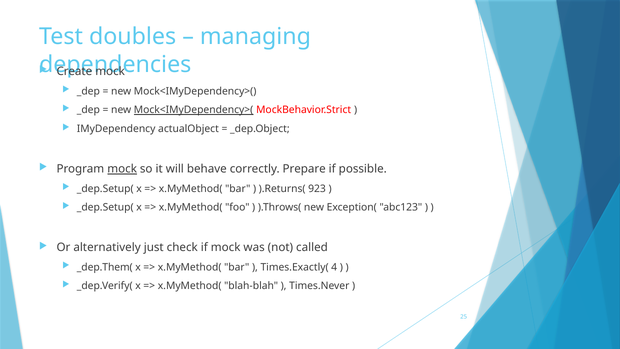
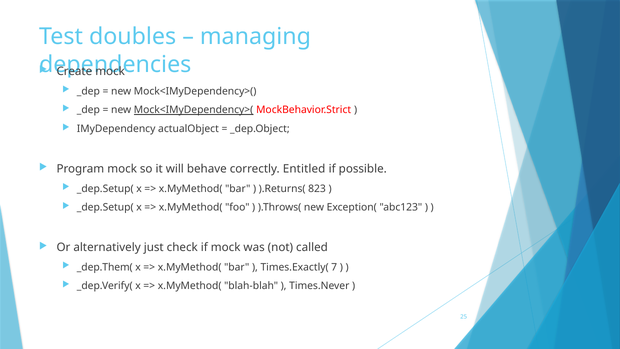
mock at (122, 169) underline: present -> none
Prepare: Prepare -> Entitled
923: 923 -> 823
4: 4 -> 7
